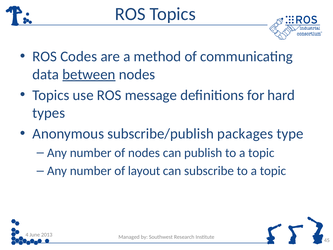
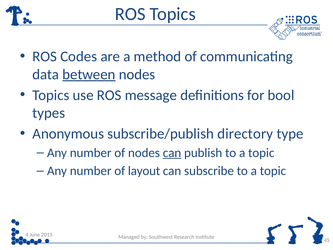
hard: hard -> bool
packages: packages -> directory
can at (172, 153) underline: none -> present
